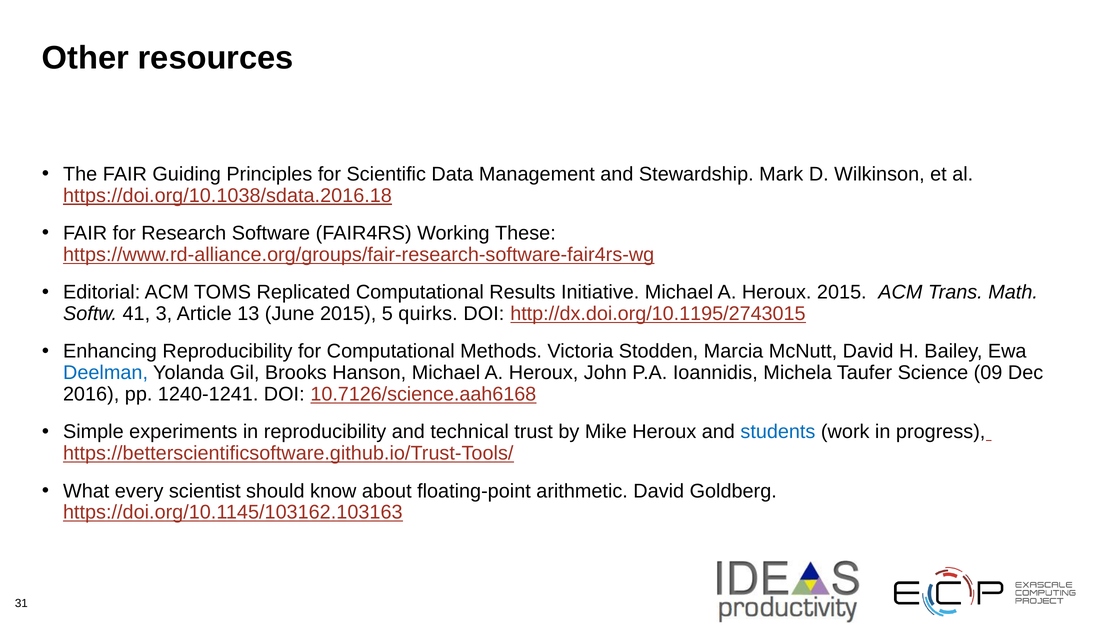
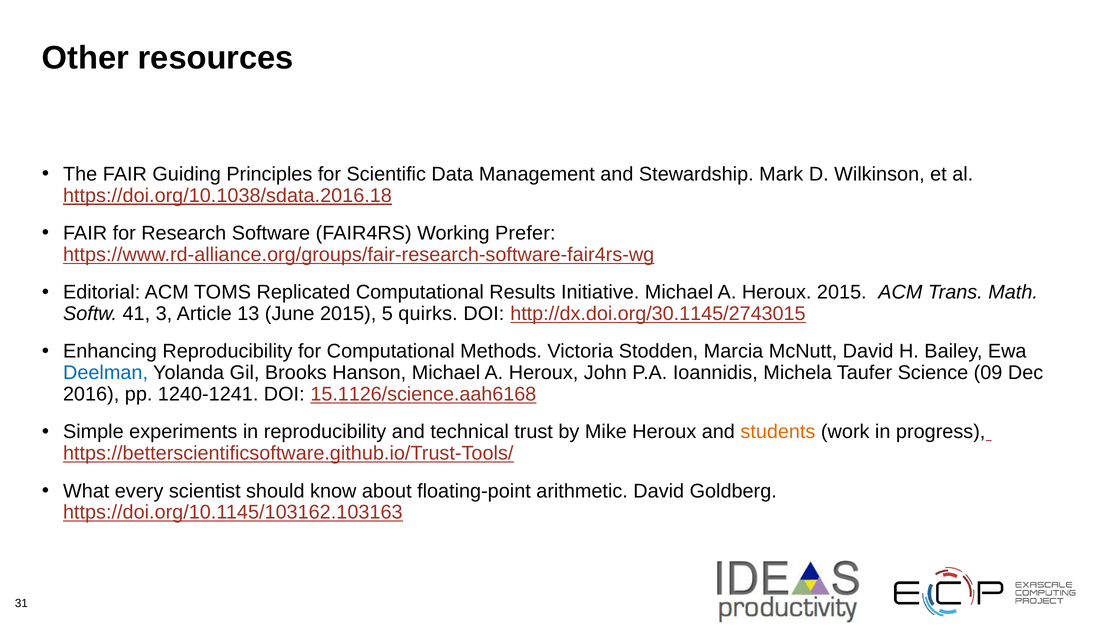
These: These -> Prefer
http://dx.doi.org/10.1195/2743015: http://dx.doi.org/10.1195/2743015 -> http://dx.doi.org/30.1145/2743015
10.7126/science.aah6168: 10.7126/science.aah6168 -> 15.1126/science.aah6168
students colour: blue -> orange
